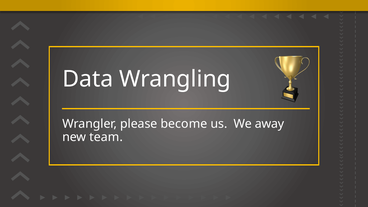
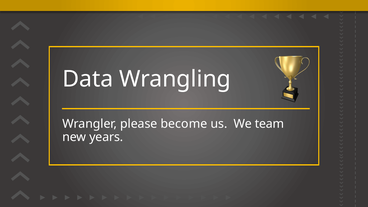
away: away -> team
team: team -> years
